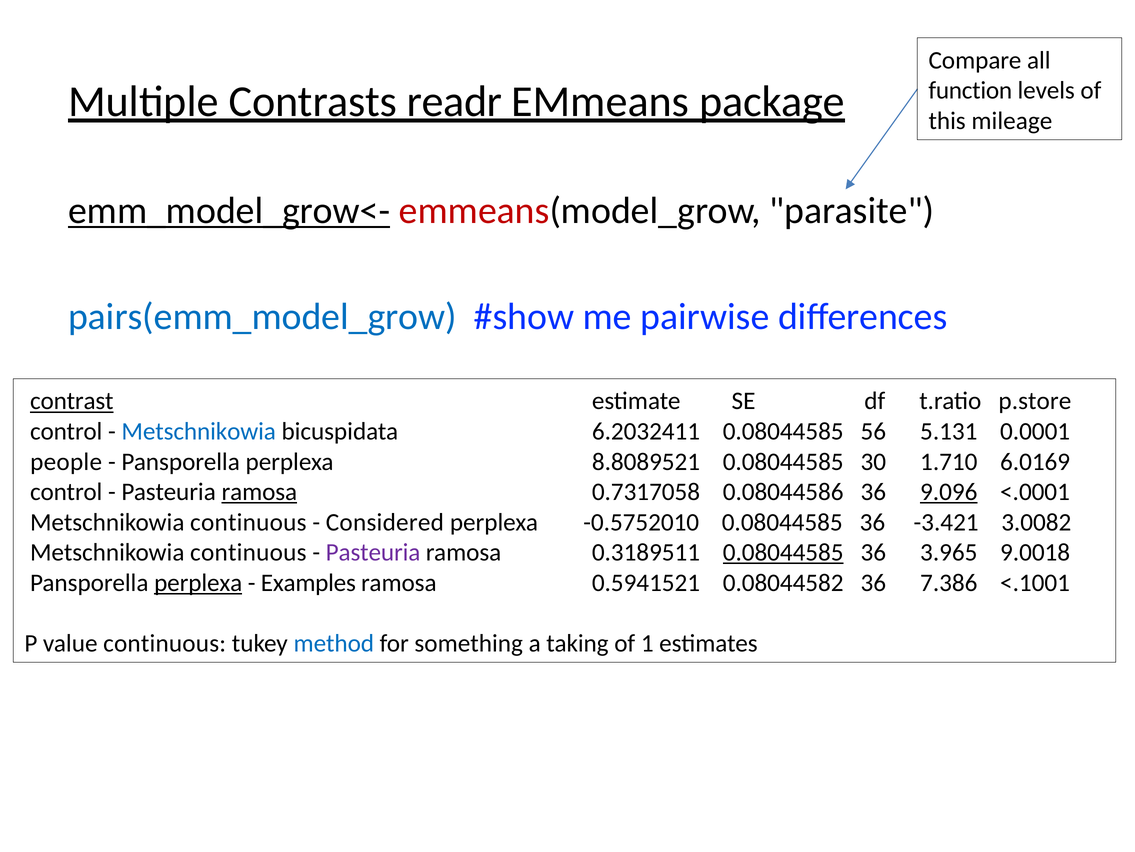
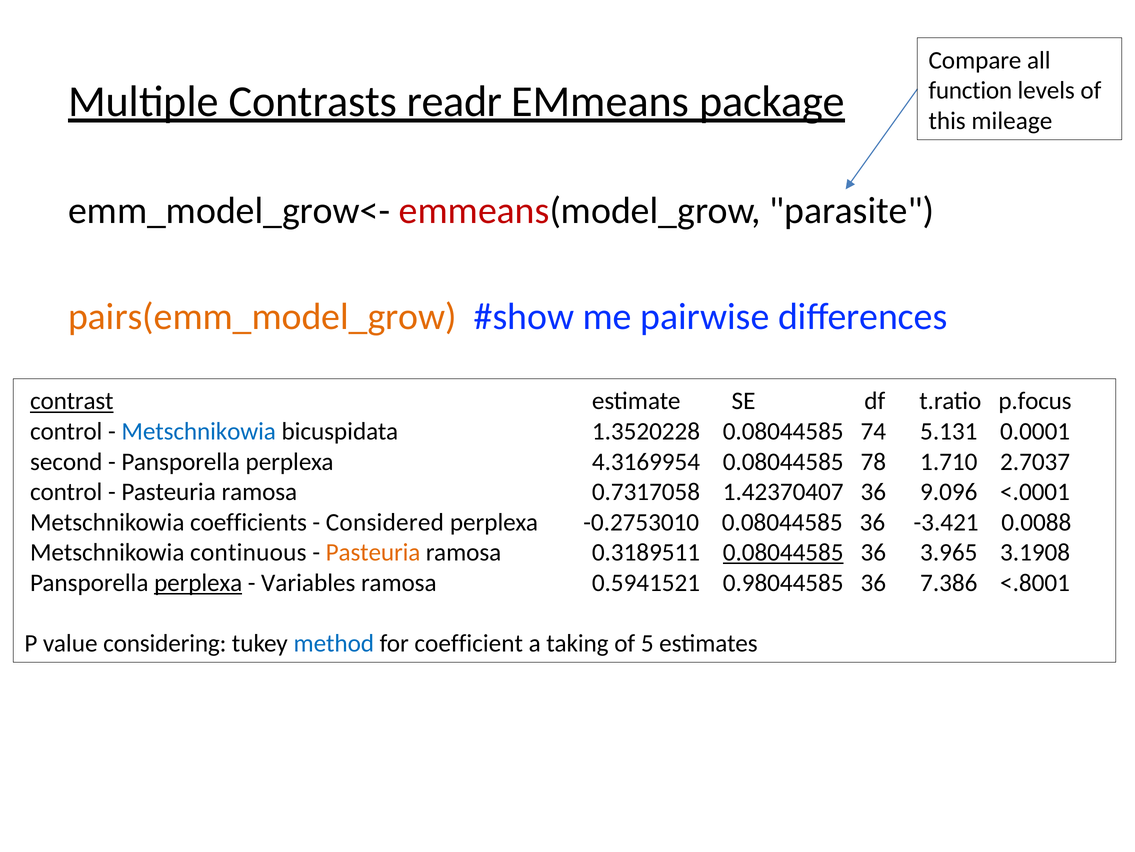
emm_model_grow<- underline: present -> none
pairs(emm_model_grow colour: blue -> orange
p.store: p.store -> p.focus
6.2032411: 6.2032411 -> 1.3520228
56: 56 -> 74
people: people -> second
8.8089521: 8.8089521 -> 4.3169954
30: 30 -> 78
6.0169: 6.0169 -> 2.7037
ramosa at (259, 492) underline: present -> none
0.08044586: 0.08044586 -> 1.42370407
9.096 underline: present -> none
continuous at (248, 522): continuous -> coefficients
-0.5752010: -0.5752010 -> -0.2753010
3.0082: 3.0082 -> 0.0088
Pasteuria at (373, 552) colour: purple -> orange
9.0018: 9.0018 -> 3.1908
Examples: Examples -> Variables
0.08044582: 0.08044582 -> 0.98044585
<.1001: <.1001 -> <.8001
value continuous: continuous -> considering
something: something -> coefficient
1: 1 -> 5
